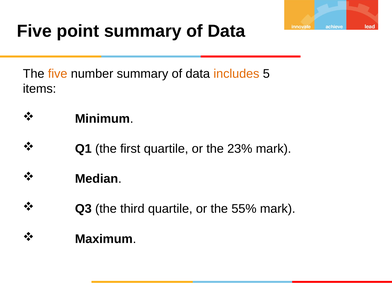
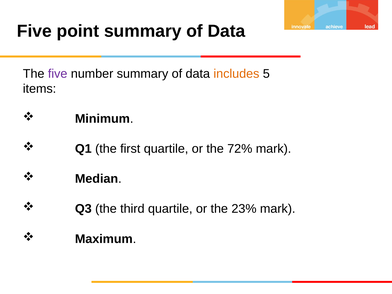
five at (58, 74) colour: orange -> purple
23%: 23% -> 72%
55%: 55% -> 23%
